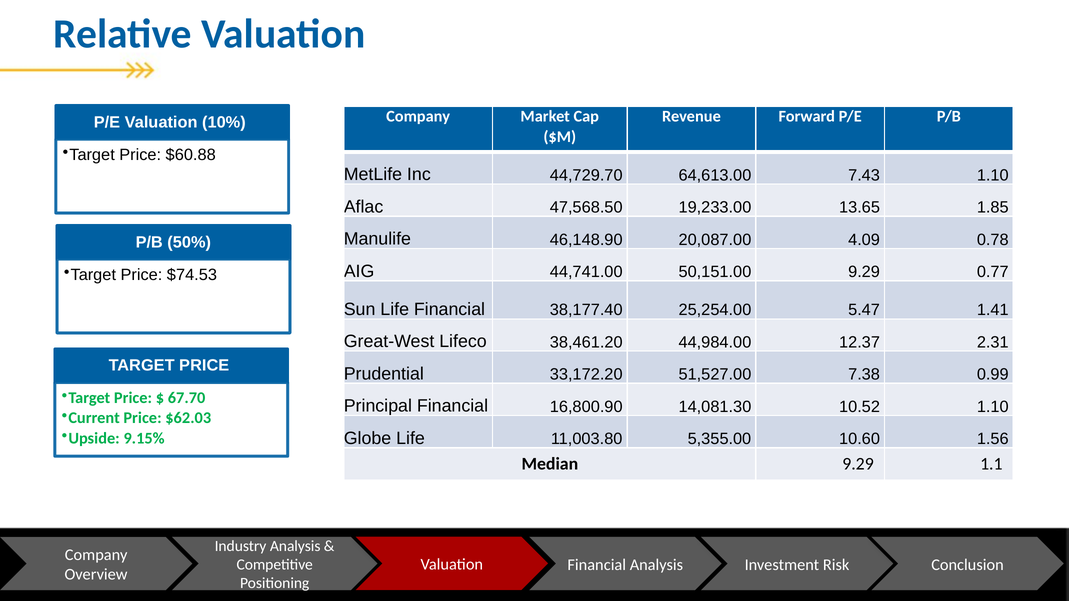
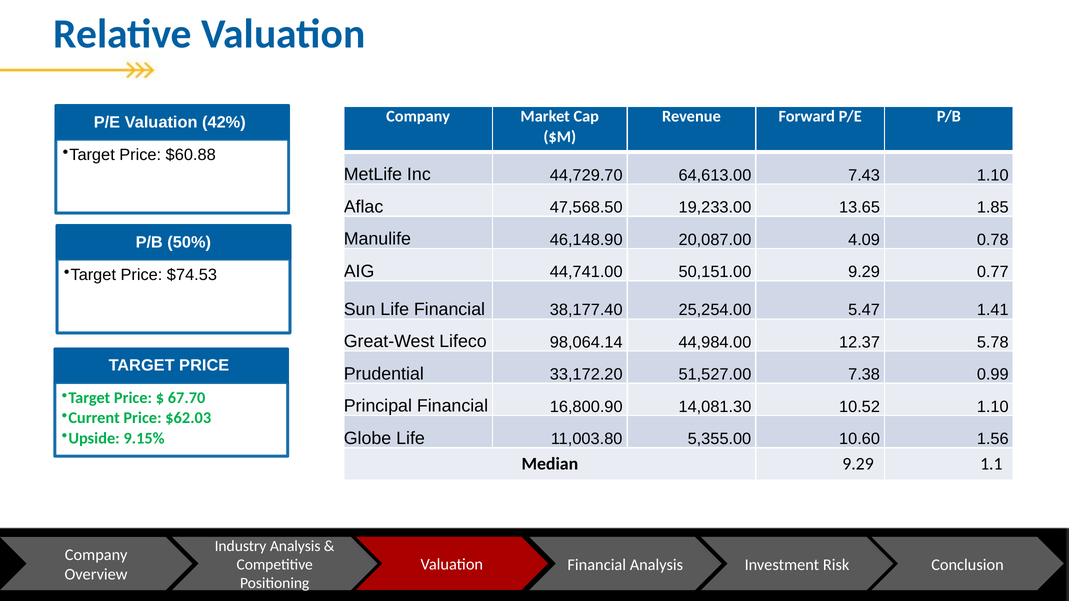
10%: 10% -> 42%
38,461.20: 38,461.20 -> 98,064.14
2.31: 2.31 -> 5.78
